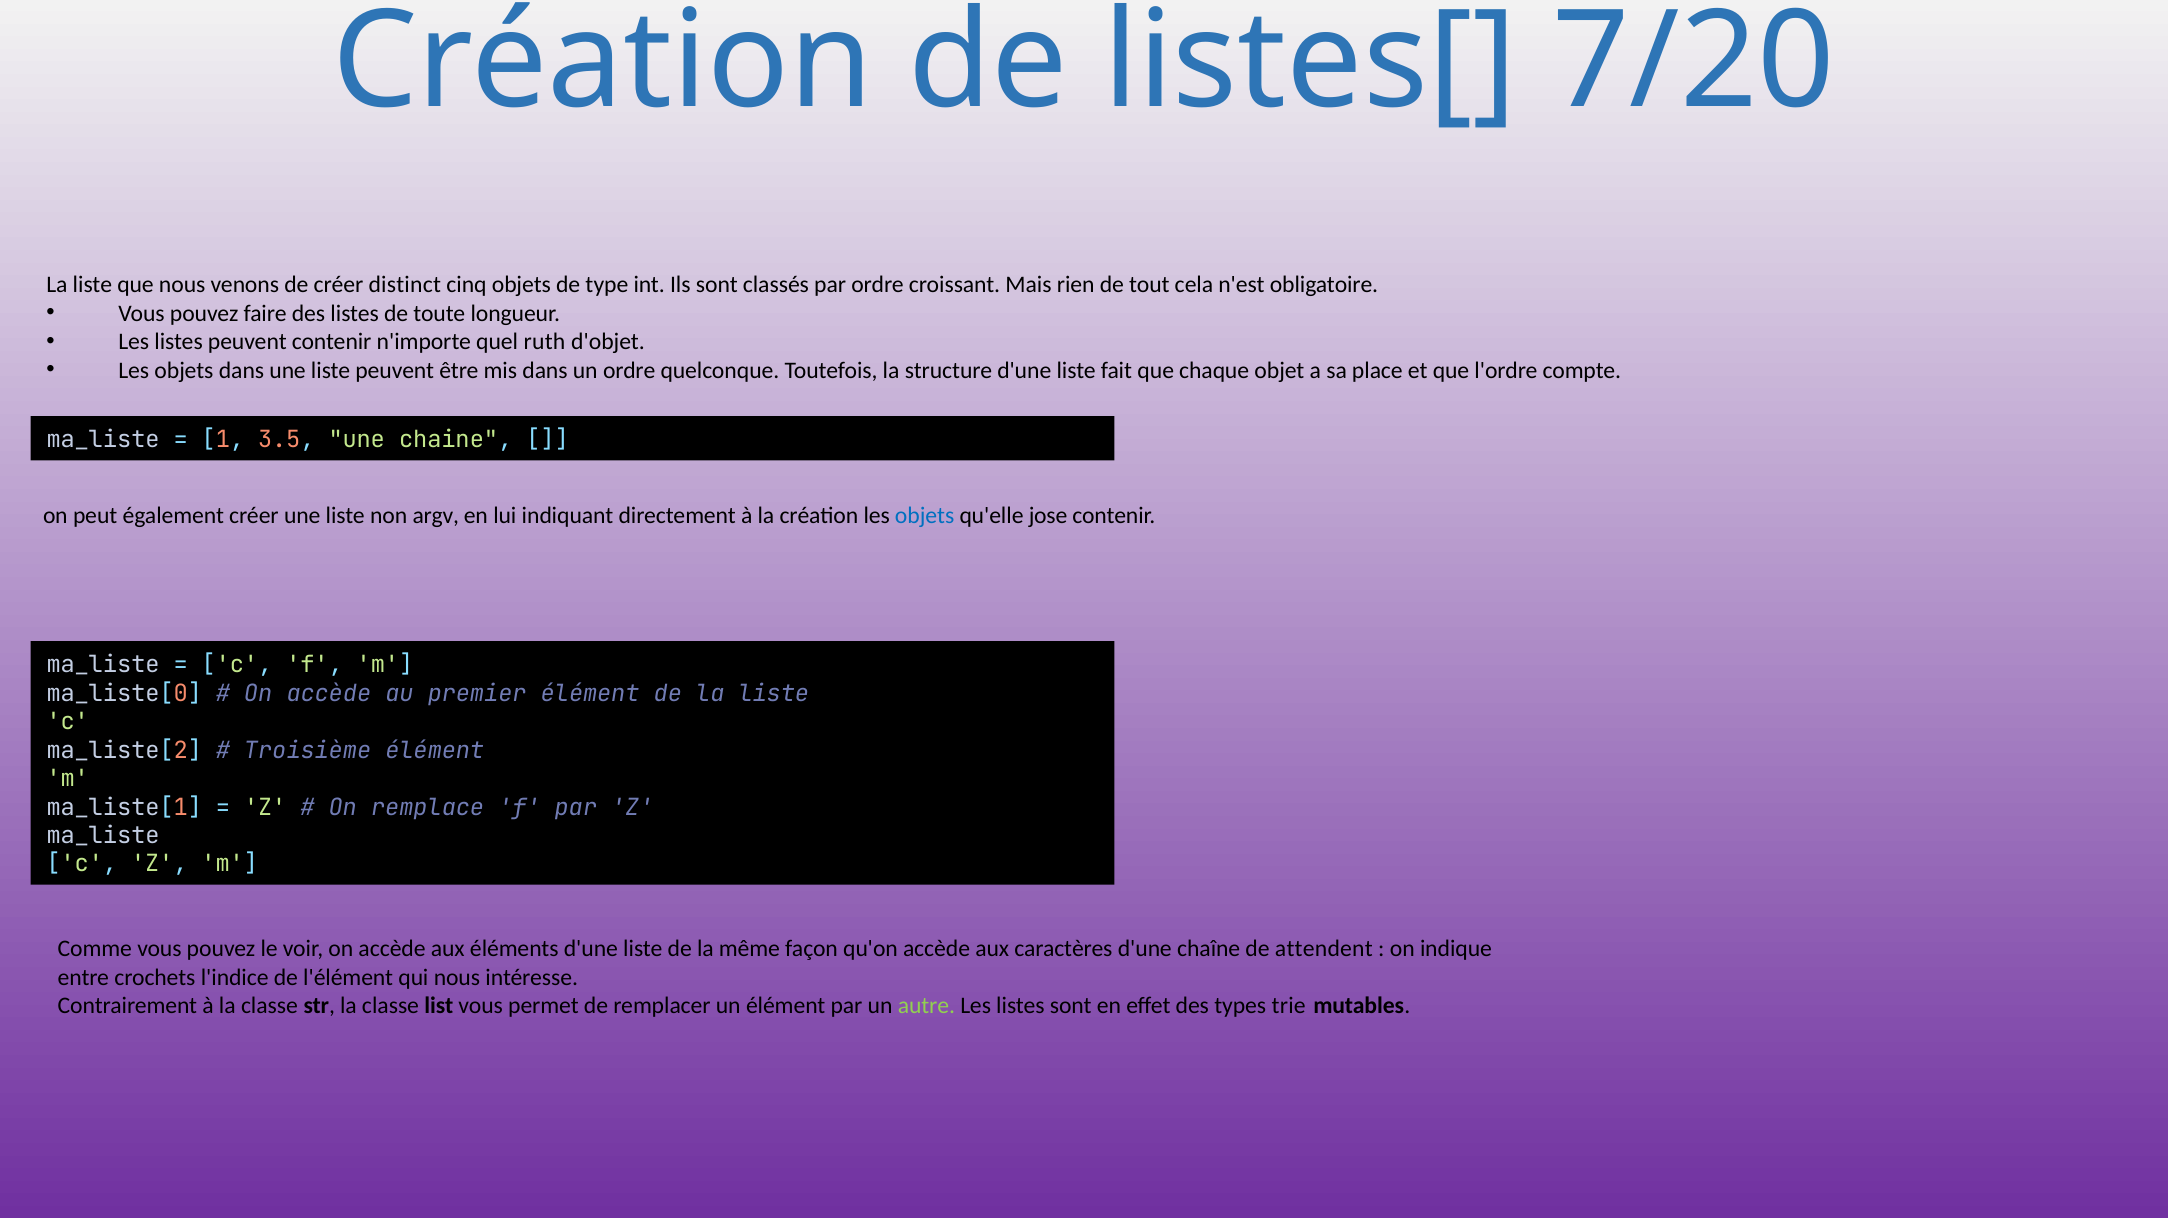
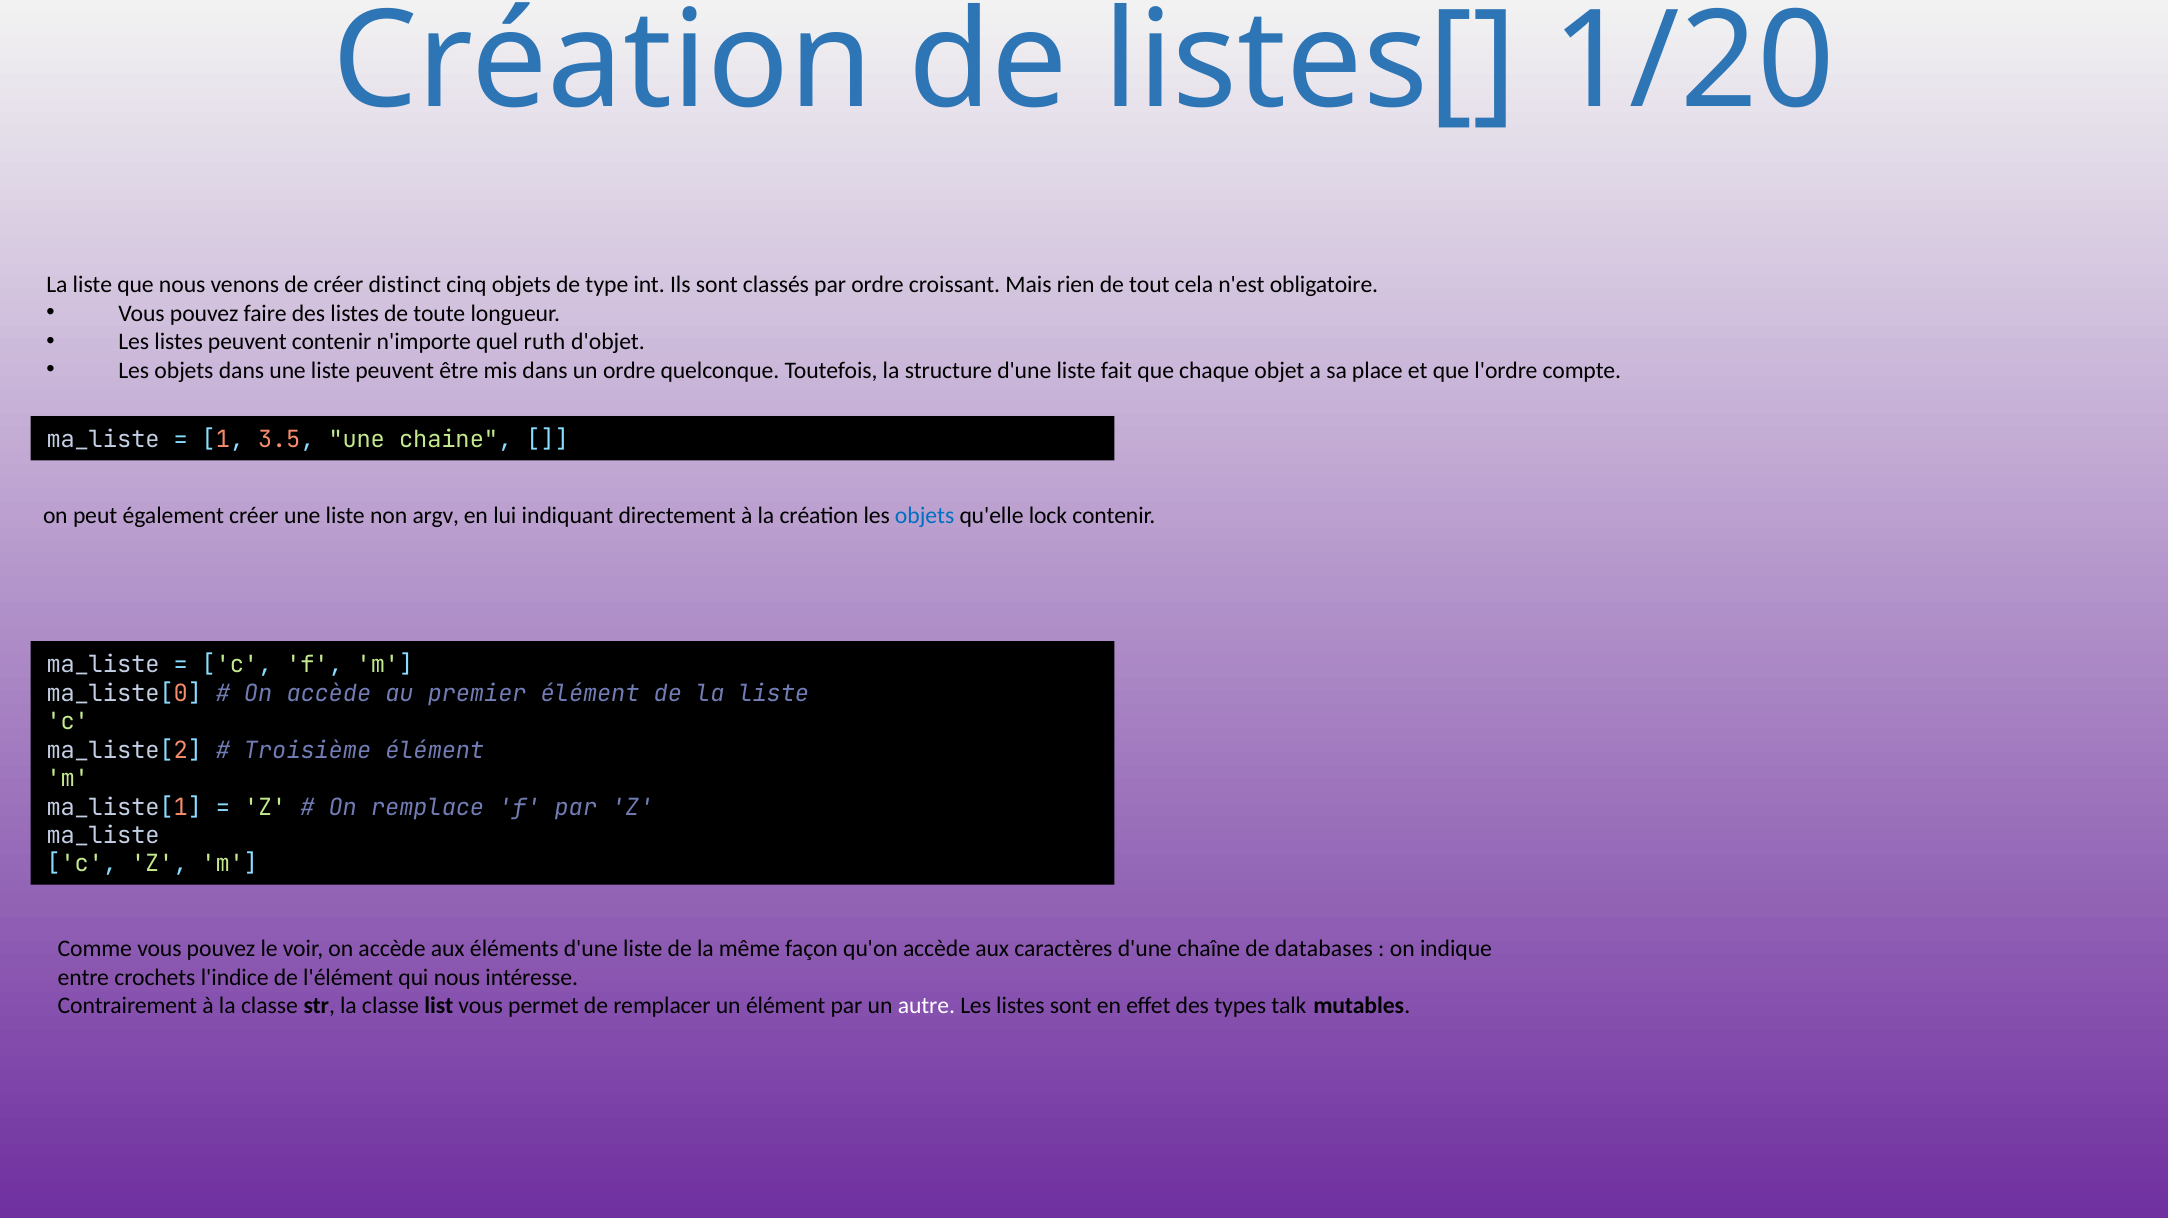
7/20: 7/20 -> 1/20
jose: jose -> lock
attendent: attendent -> databases
autre colour: light green -> white
trie: trie -> talk
